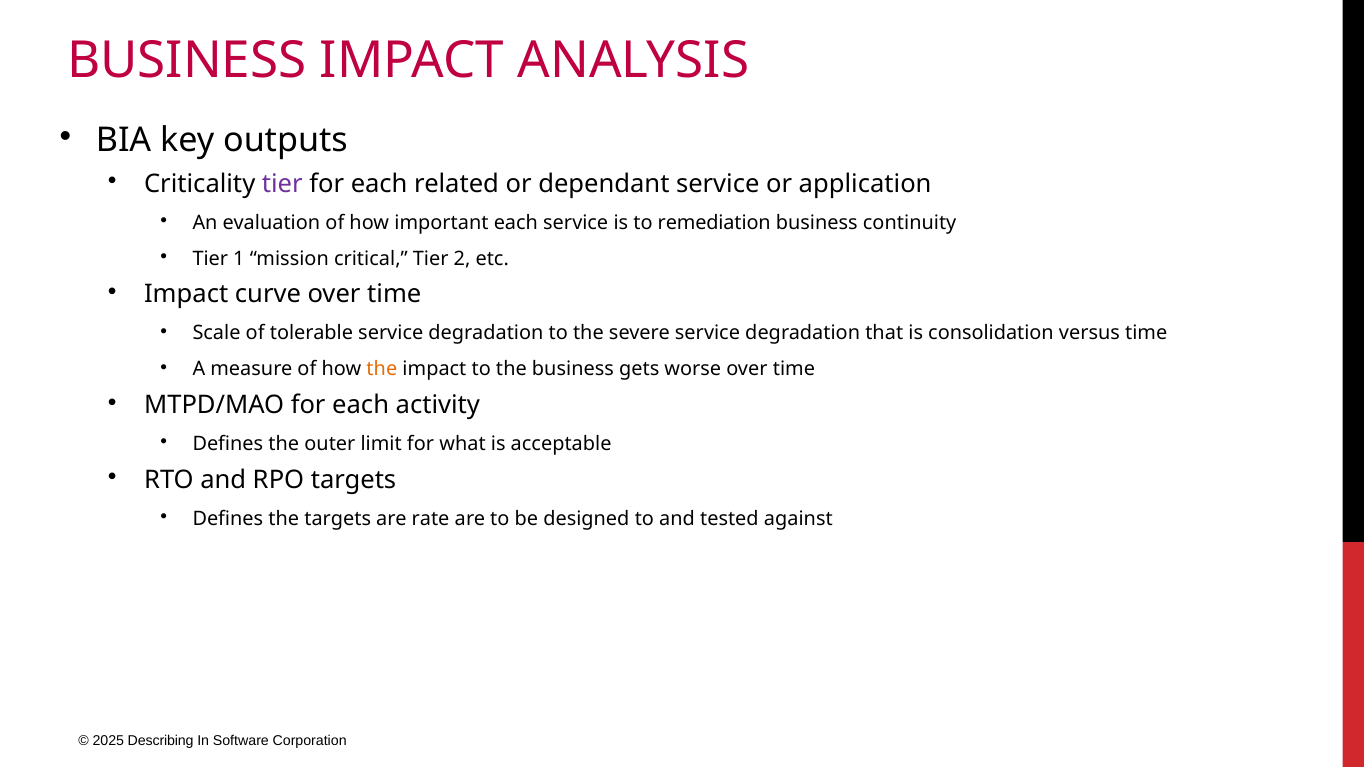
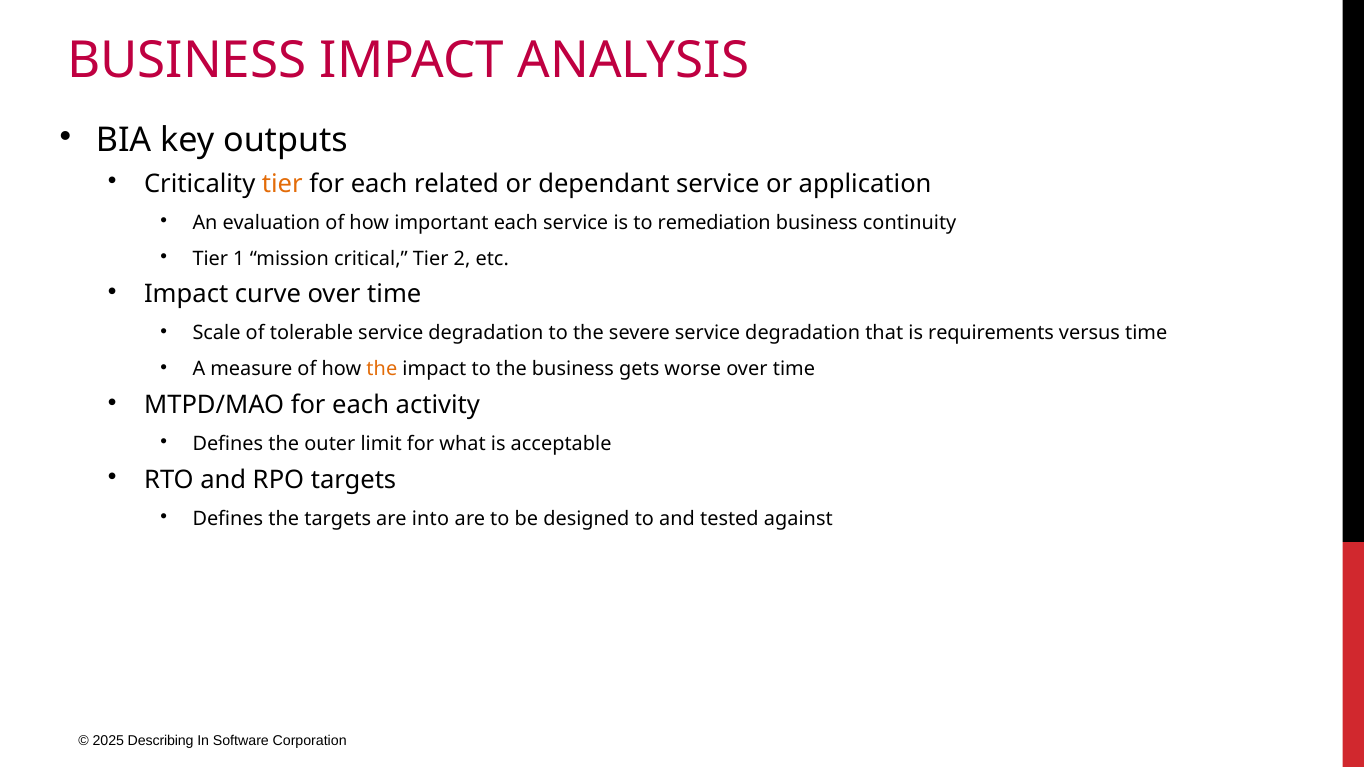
tier at (282, 184) colour: purple -> orange
consolidation: consolidation -> requirements
rate: rate -> into
